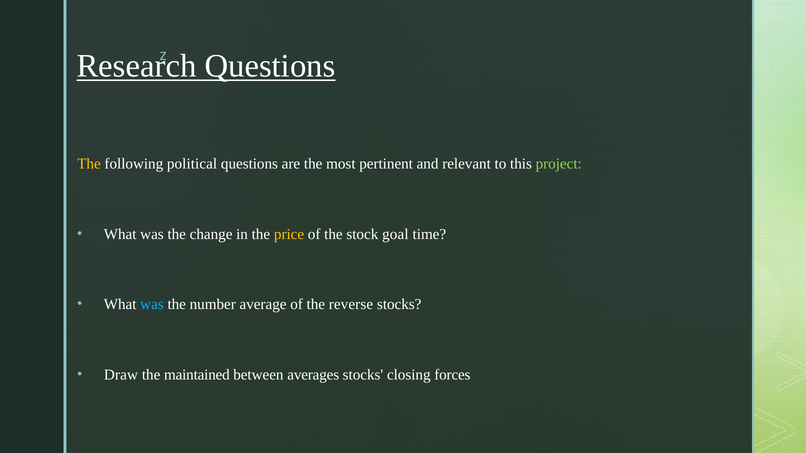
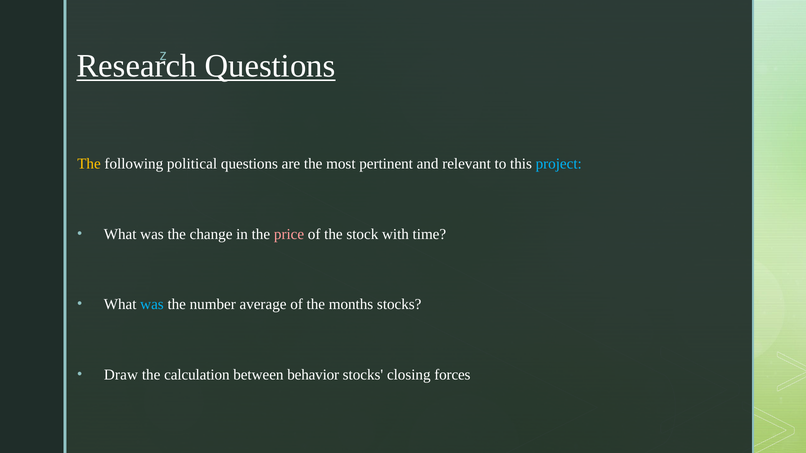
project colour: light green -> light blue
price colour: yellow -> pink
goal: goal -> with
reverse: reverse -> months
maintained: maintained -> calculation
averages: averages -> behavior
